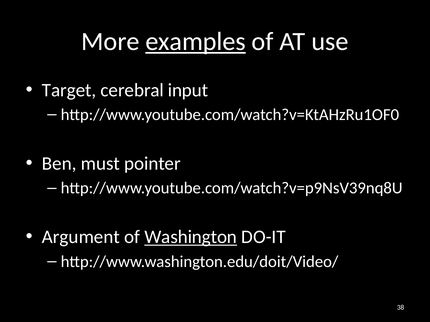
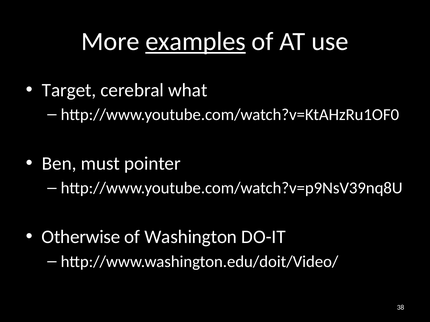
input: input -> what
Argument: Argument -> Otherwise
Washington underline: present -> none
